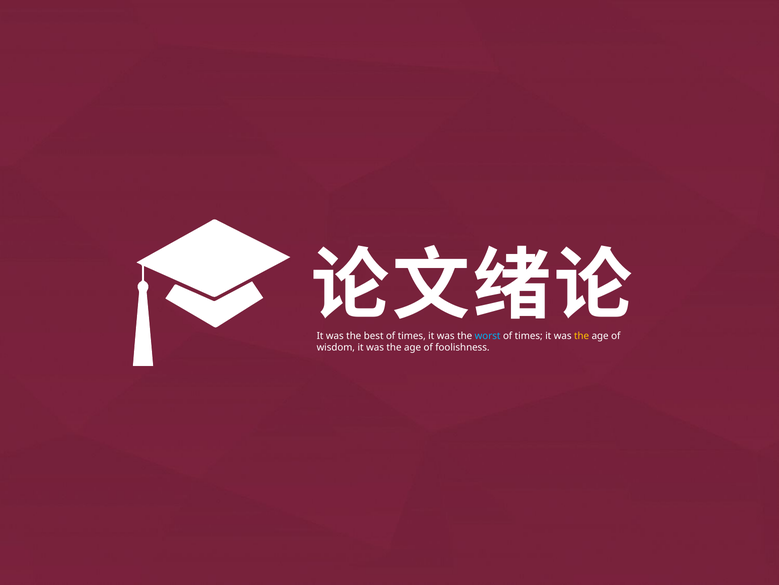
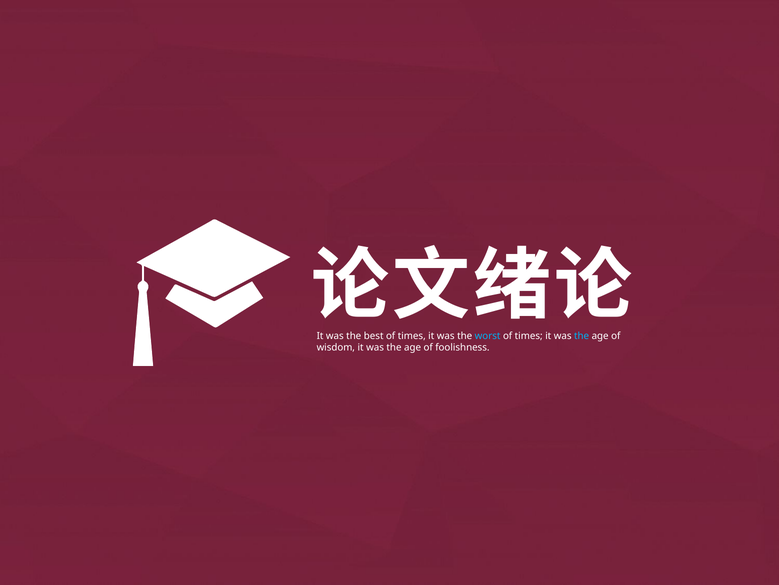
the at (582, 336) colour: yellow -> light blue
